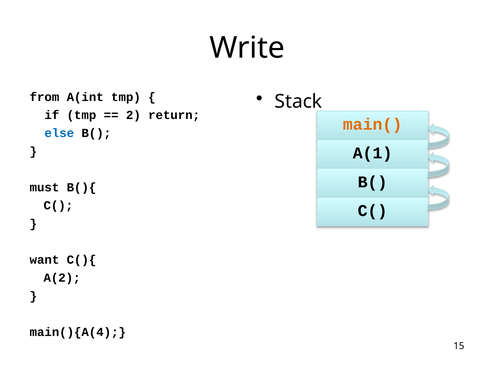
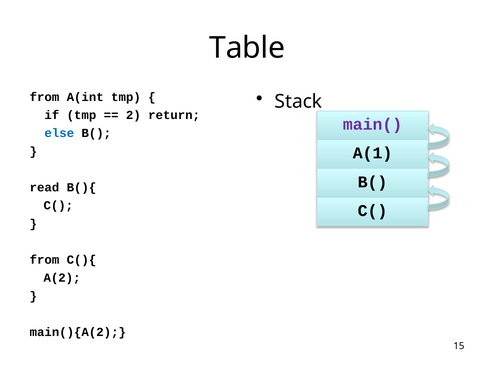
Write: Write -> Table
main( colour: orange -> purple
must: must -> read
want at (44, 260): want -> from
main(){A(4: main(){A(4 -> main(){A(2
